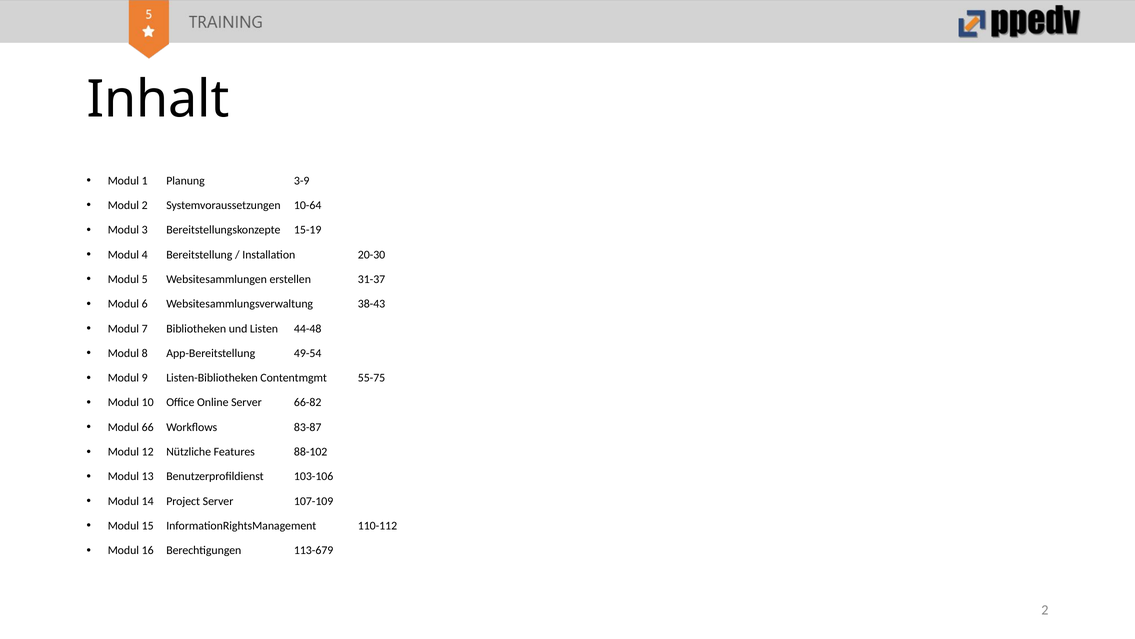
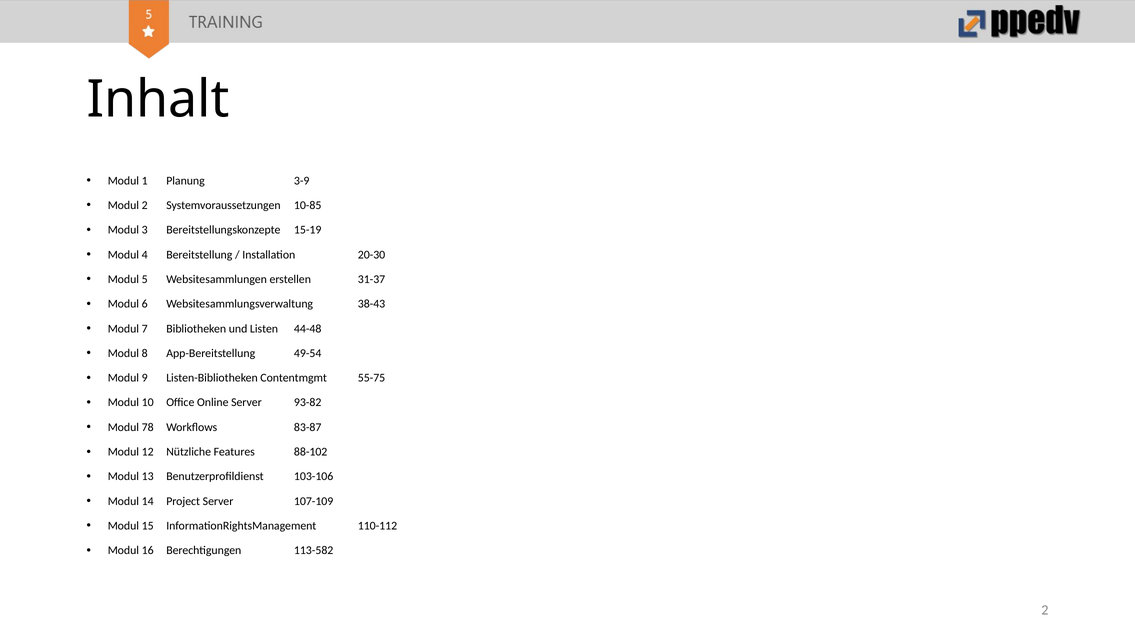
10-64: 10-64 -> 10-85
66-82: 66-82 -> 93-82
66: 66 -> 78
113-679: 113-679 -> 113-582
